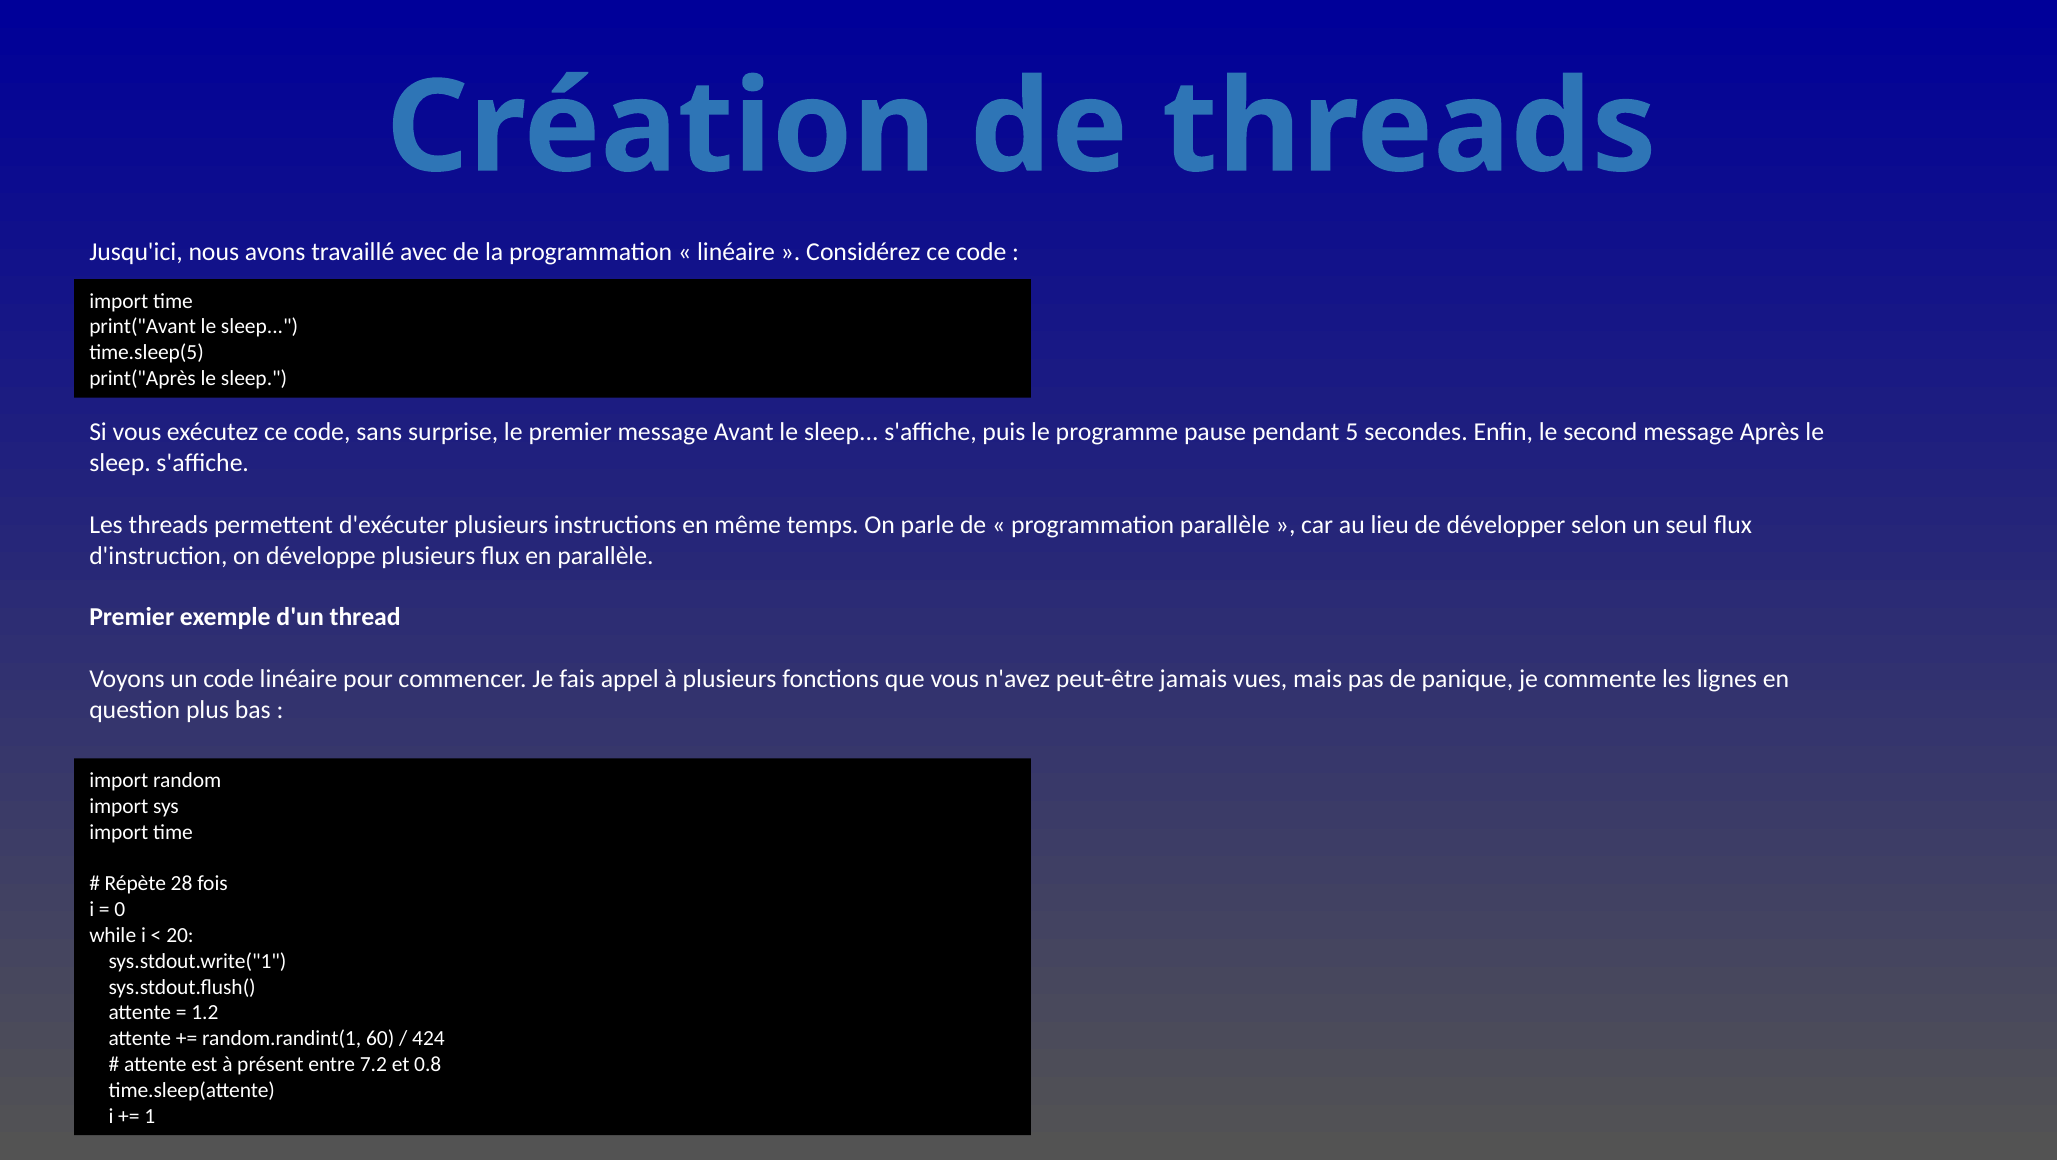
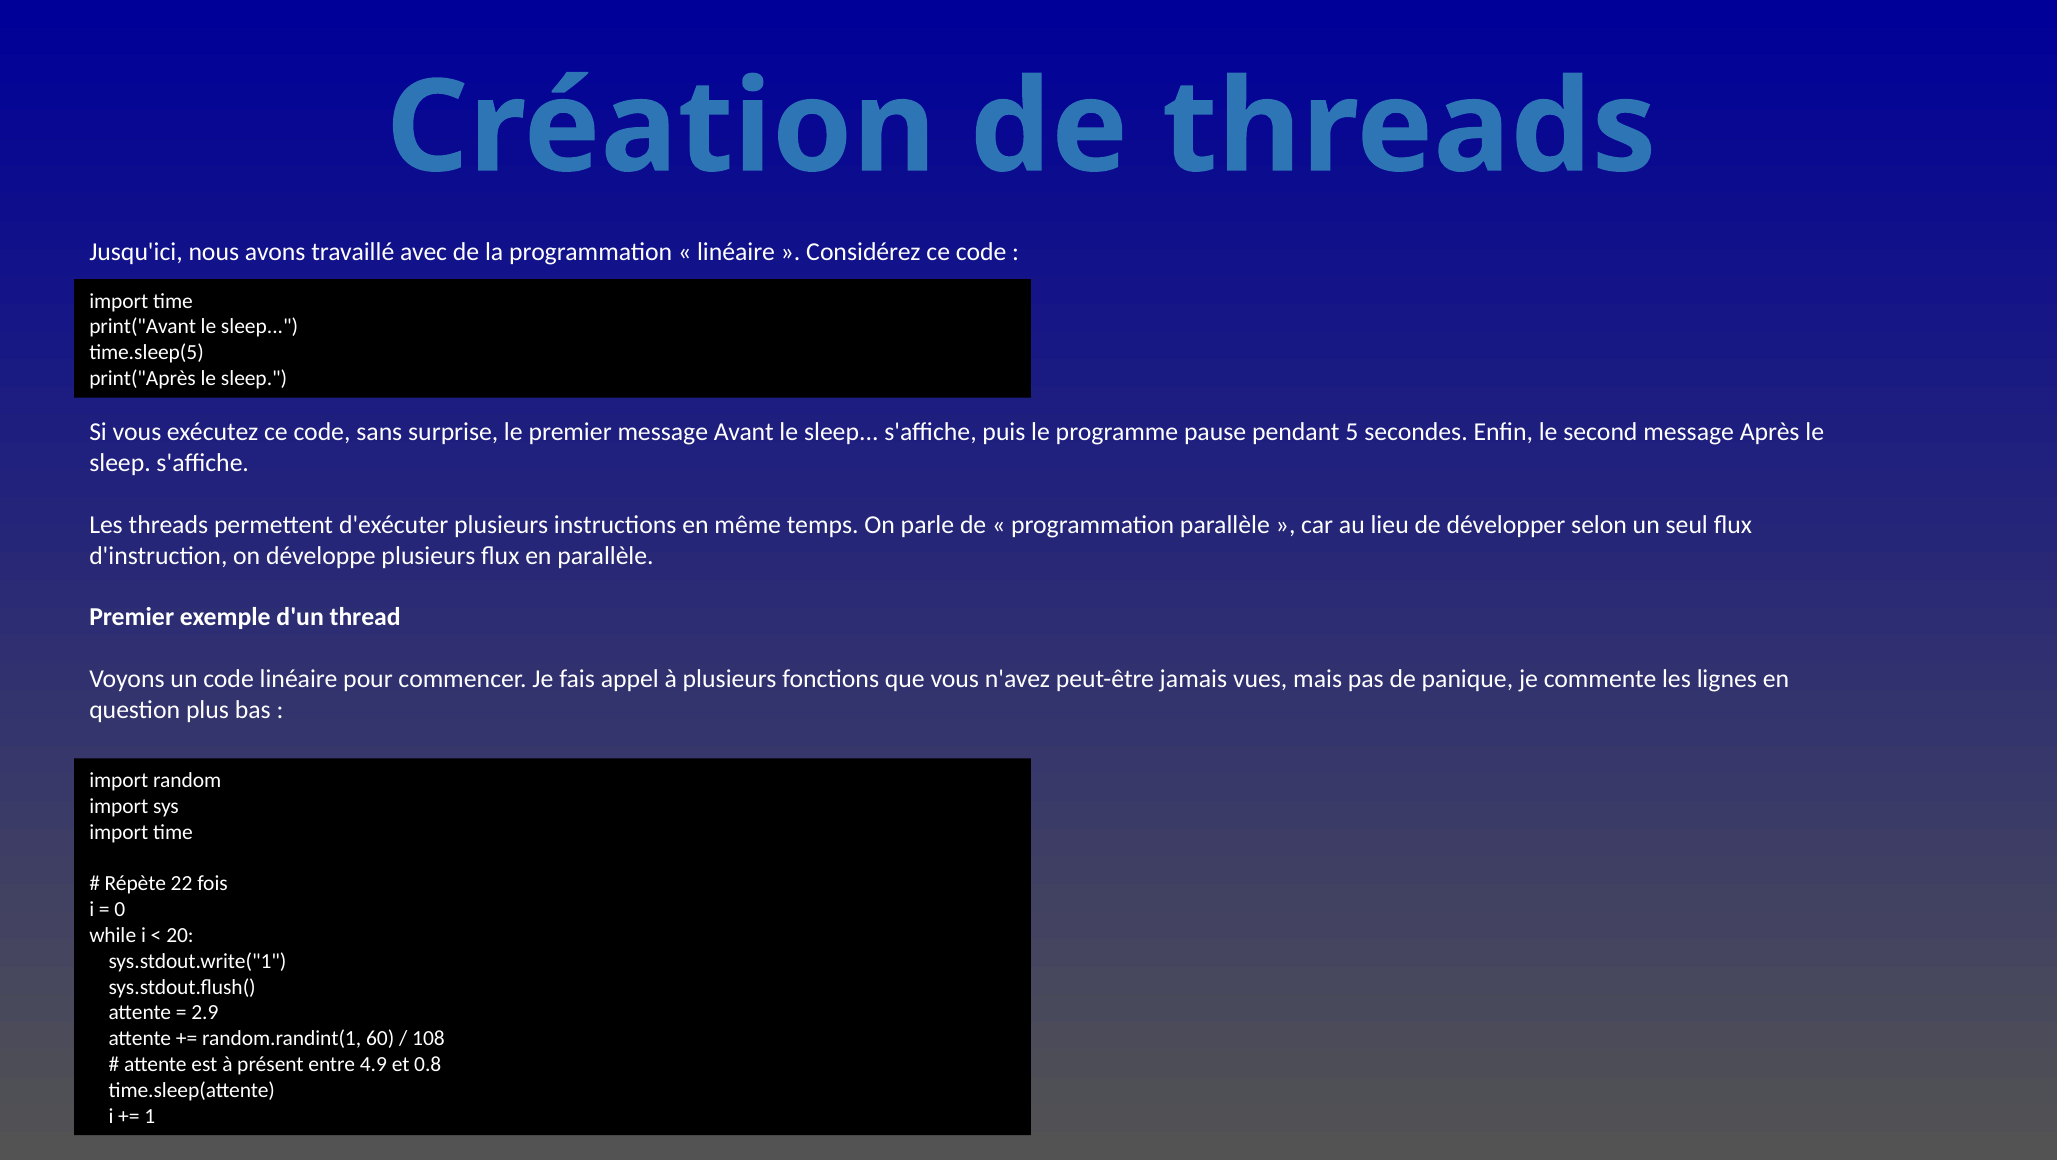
28: 28 -> 22
1.2: 1.2 -> 2.9
424: 424 -> 108
7.2: 7.2 -> 4.9
